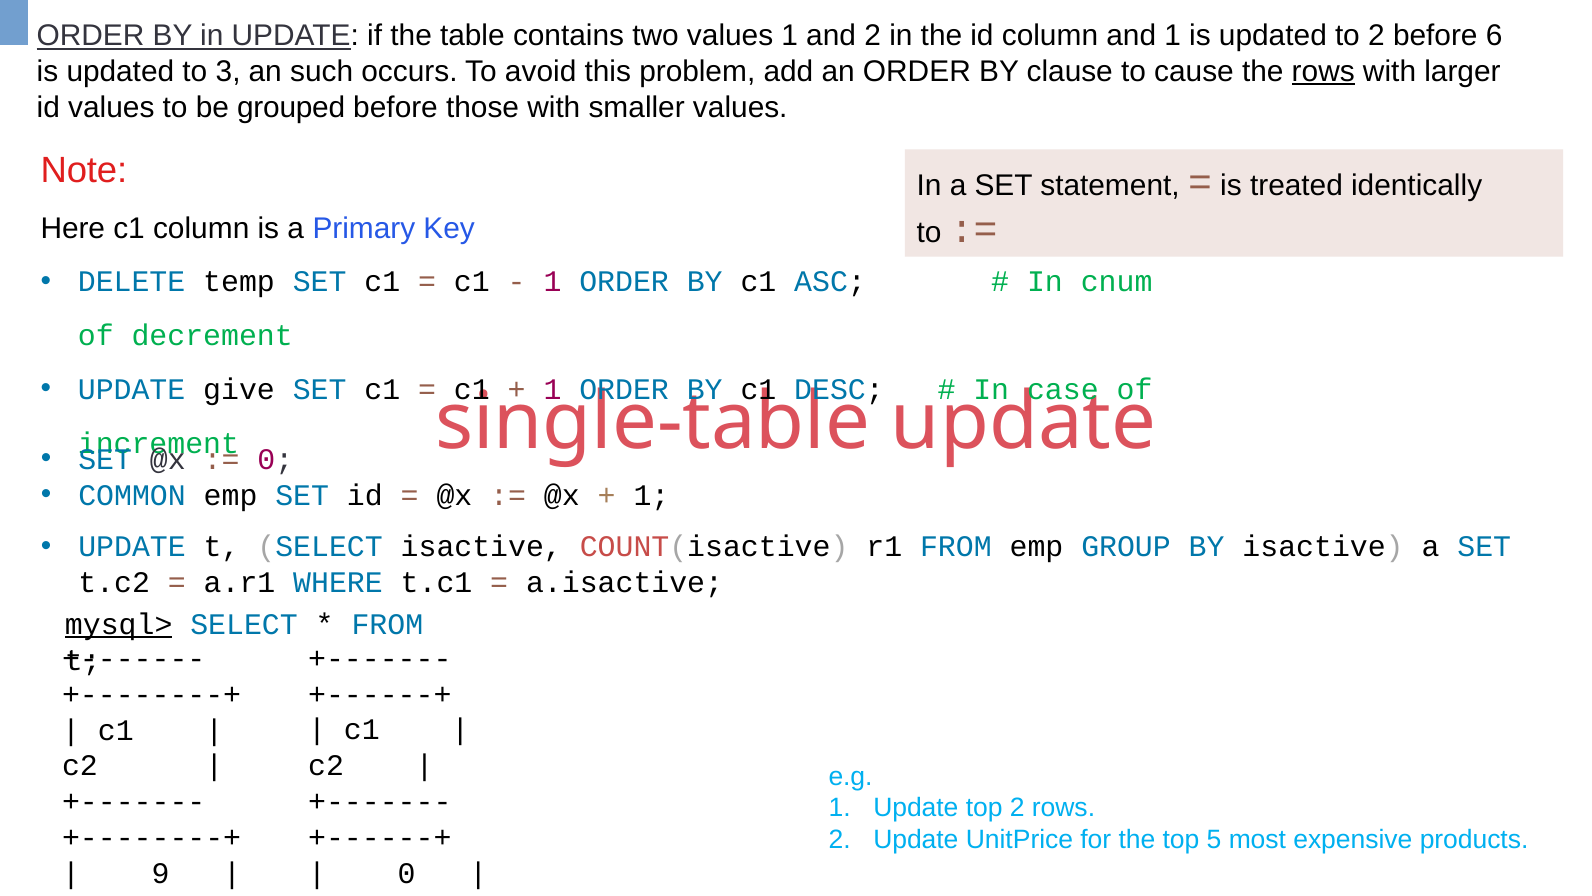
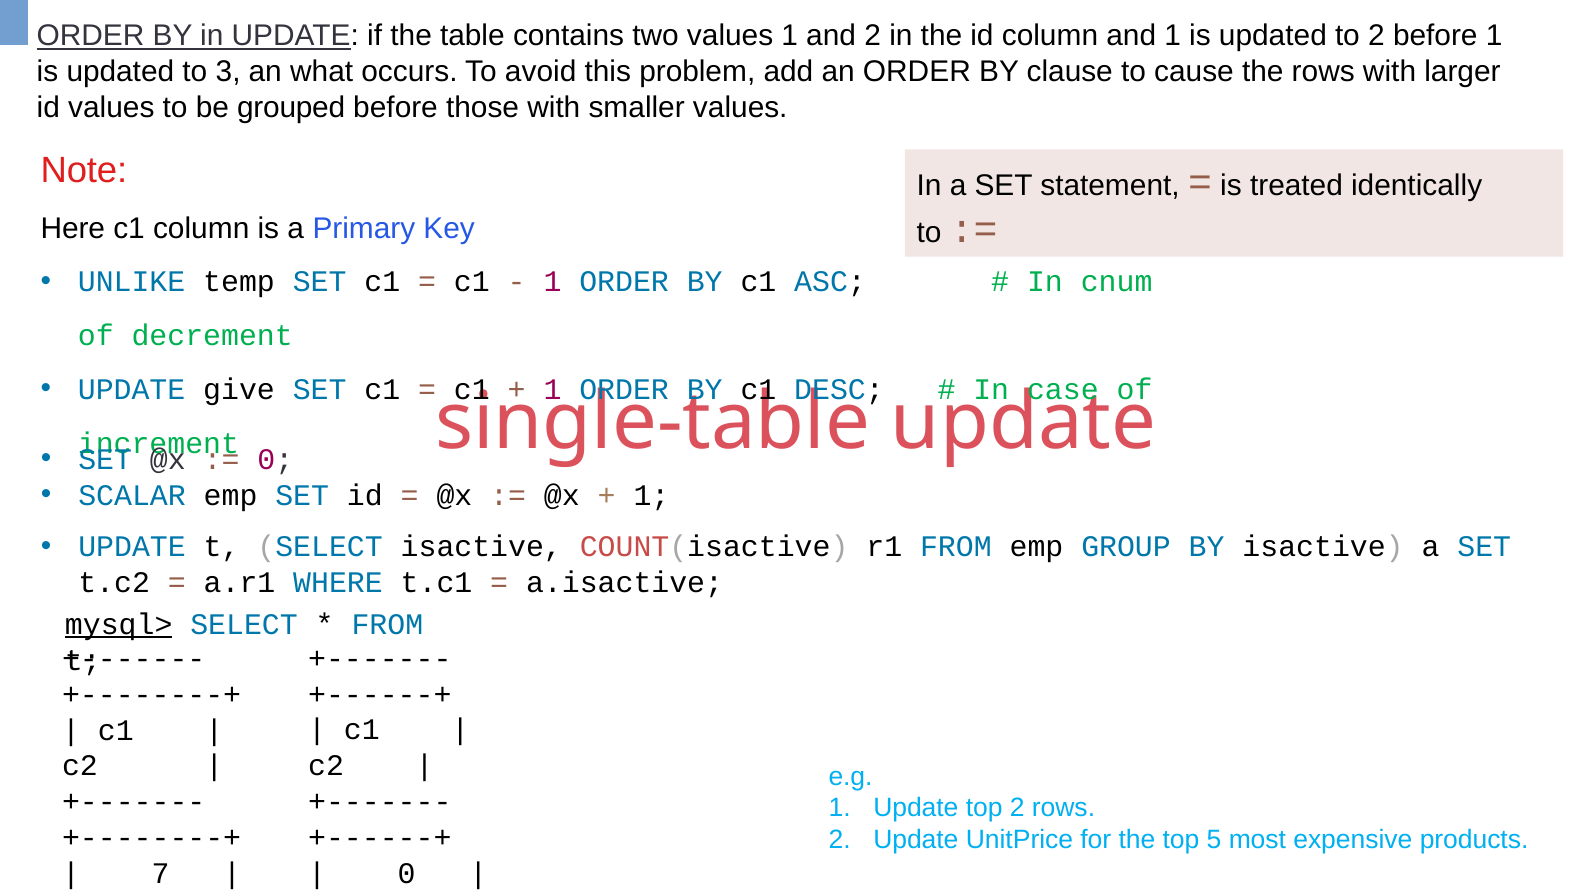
before 6: 6 -> 1
such: such -> what
rows at (1323, 71) underline: present -> none
DELETE: DELETE -> UNLIKE
COMMON: COMMON -> SCALAR
9: 9 -> 7
